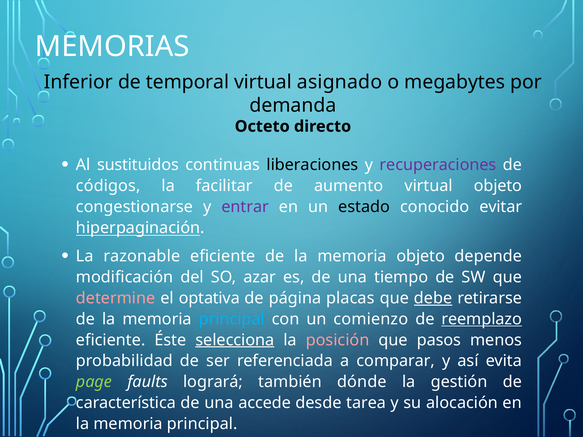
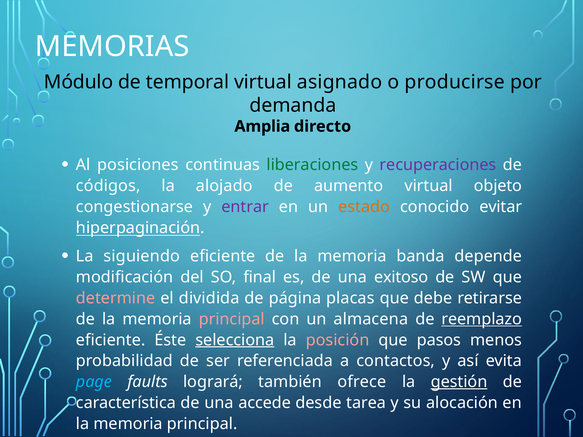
Inferior: Inferior -> Módulo
megabytes: megabytes -> producirse
Octeto: Octeto -> Amplia
sustituidos: sustituidos -> posiciones
liberaciones colour: black -> green
facilitar: facilitar -> alojado
estado colour: black -> orange
razonable: razonable -> siguiendo
memoria objeto: objeto -> banda
azar: azar -> final
tiempo: tiempo -> exitoso
optativa: optativa -> dividida
debe underline: present -> none
principal at (232, 319) colour: light blue -> pink
comienzo: comienzo -> almacena
comparar: comparar -> contactos
page colour: light green -> light blue
dónde: dónde -> ofrece
gestión underline: none -> present
